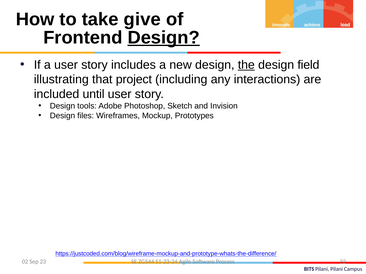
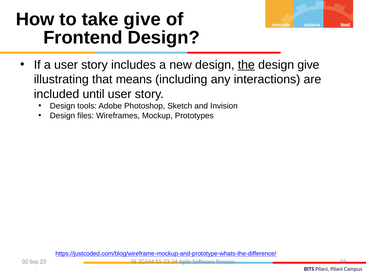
Design at (164, 38) underline: present -> none
design field: field -> give
project: project -> means
